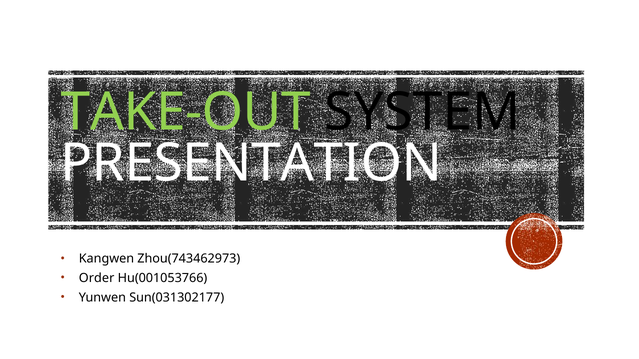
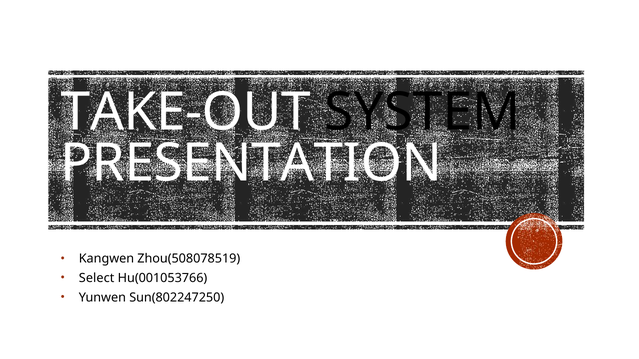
TAKE-OUT colour: light green -> white
Zhou(743462973: Zhou(743462973 -> Zhou(508078519
Order: Order -> Select
Sun(031302177: Sun(031302177 -> Sun(802247250
